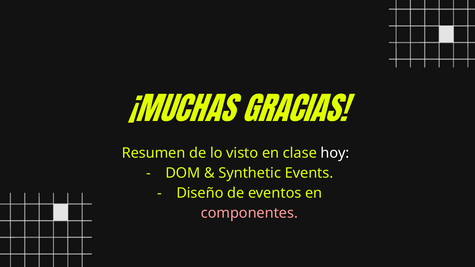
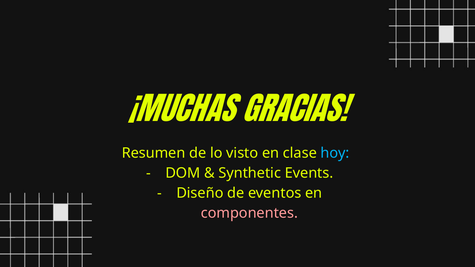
hoy colour: white -> light blue
